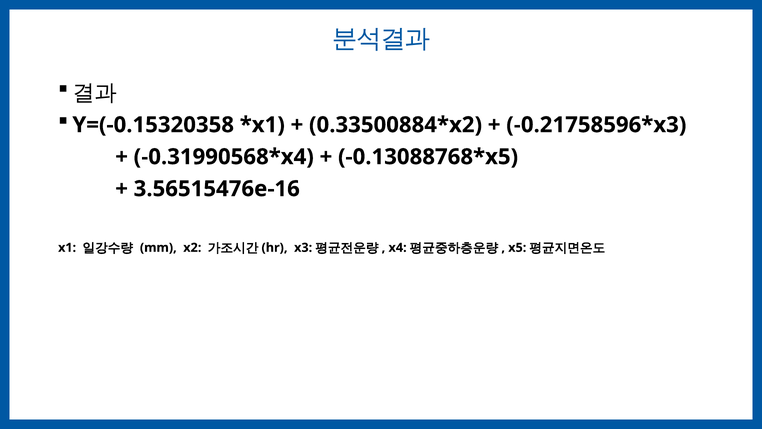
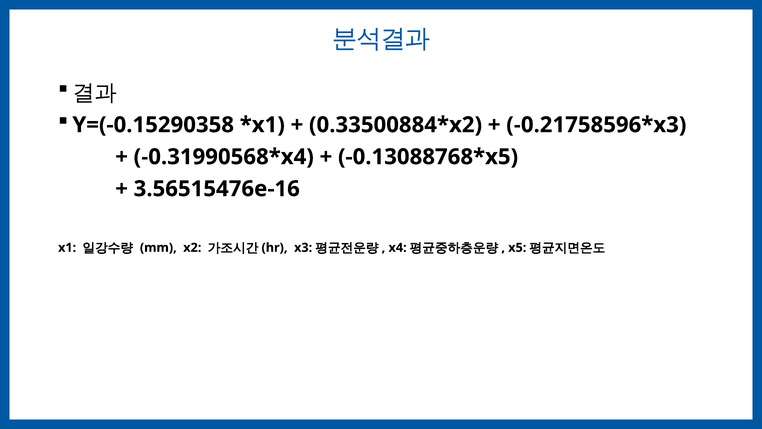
Y=(-0.15320358: Y=(-0.15320358 -> Y=(-0.15290358
